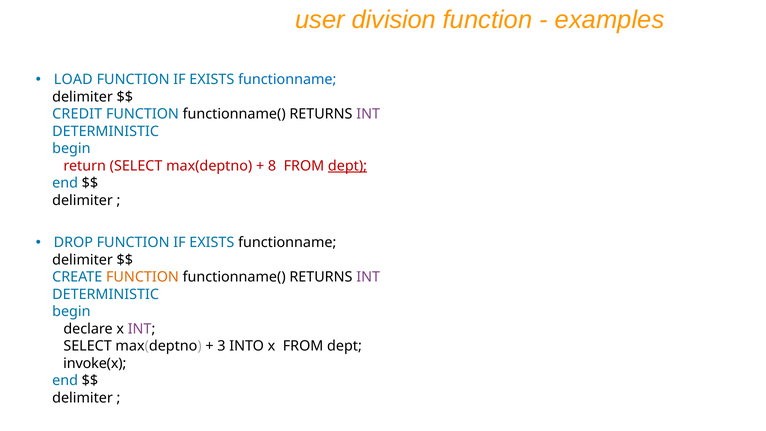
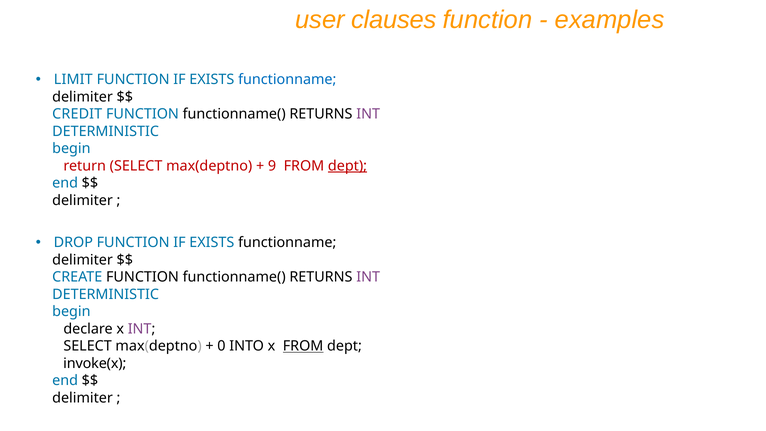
division: division -> clauses
LOAD: LOAD -> LIMIT
8: 8 -> 9
FUNCTION at (142, 277) colour: orange -> black
3: 3 -> 0
FROM at (303, 346) underline: none -> present
